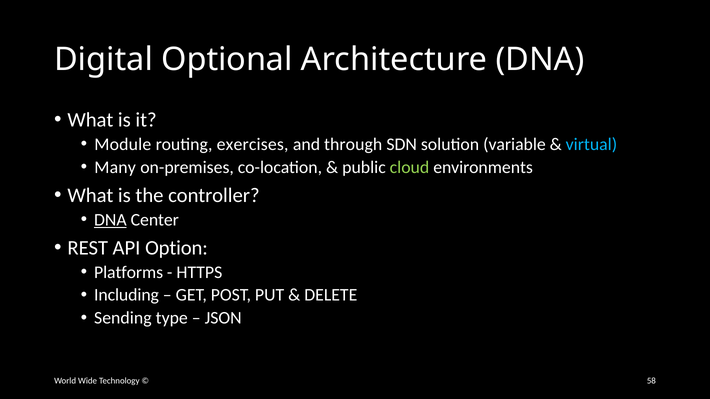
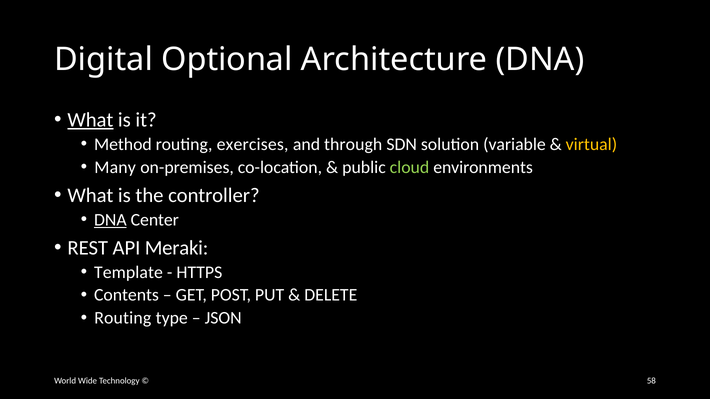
What at (90, 120) underline: none -> present
Module: Module -> Method
virtual colour: light blue -> yellow
Option: Option -> Meraki
Platforms: Platforms -> Template
Including: Including -> Contents
Sending at (123, 318): Sending -> Routing
